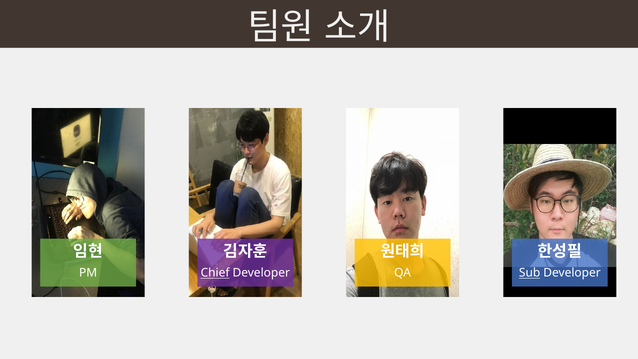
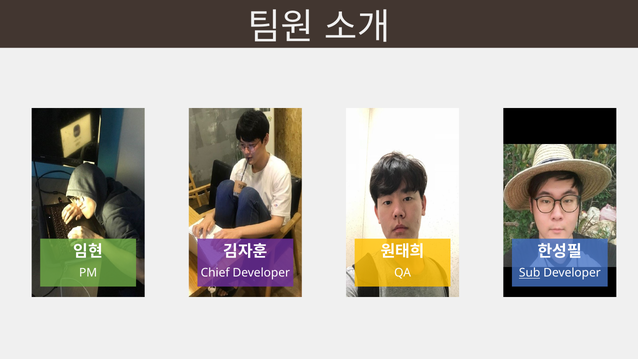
Chief underline: present -> none
